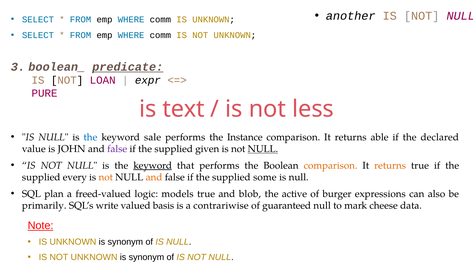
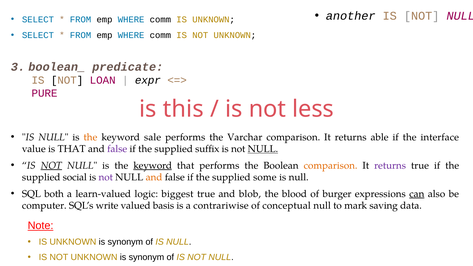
predicate underline: present -> none
text: text -> this
the at (90, 137) colour: blue -> orange
Instance: Instance -> Varchar
declared: declared -> interface
is JOHN: JOHN -> THAT
given: given -> suffix
NOT at (51, 166) underline: none -> present
returns at (390, 166) colour: orange -> purple
every: every -> social
not at (106, 177) colour: orange -> purple
plan: plan -> both
freed-valued: freed-valued -> learn-valued
models: models -> biggest
active: active -> blood
can underline: none -> present
primarily: primarily -> computer
guaranteed: guaranteed -> conceptual
cheese: cheese -> saving
